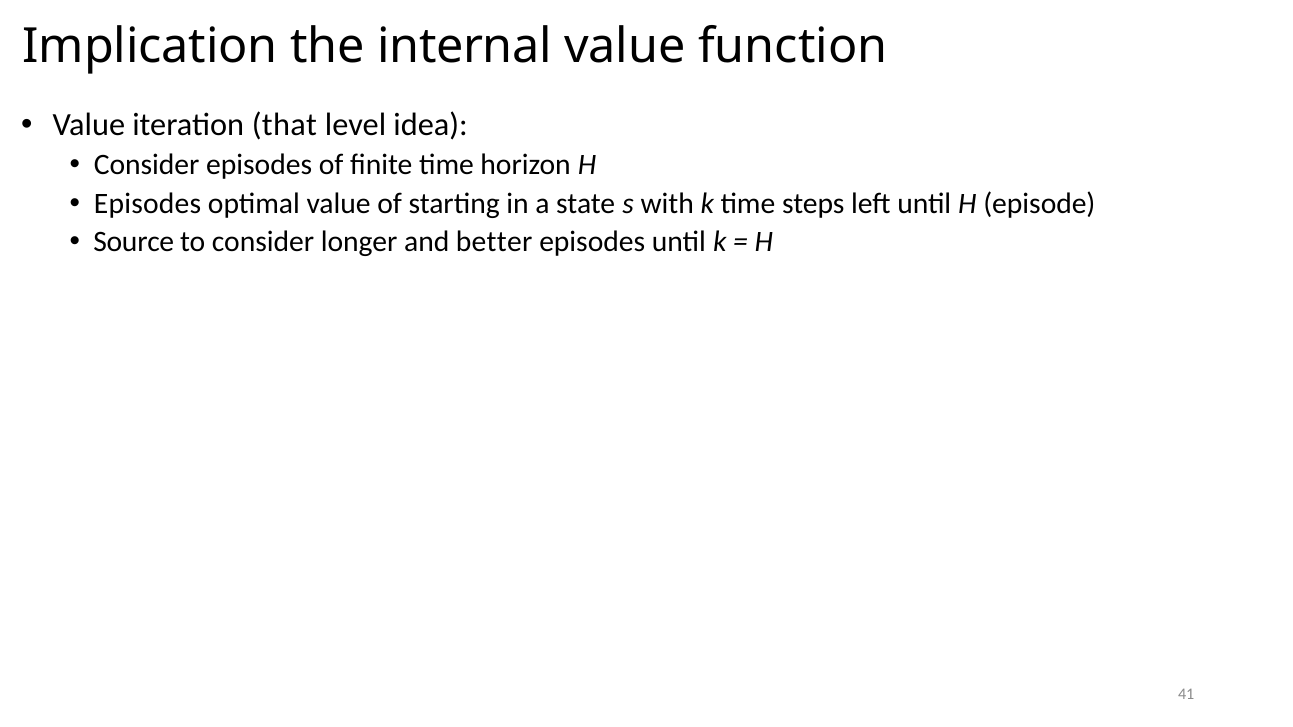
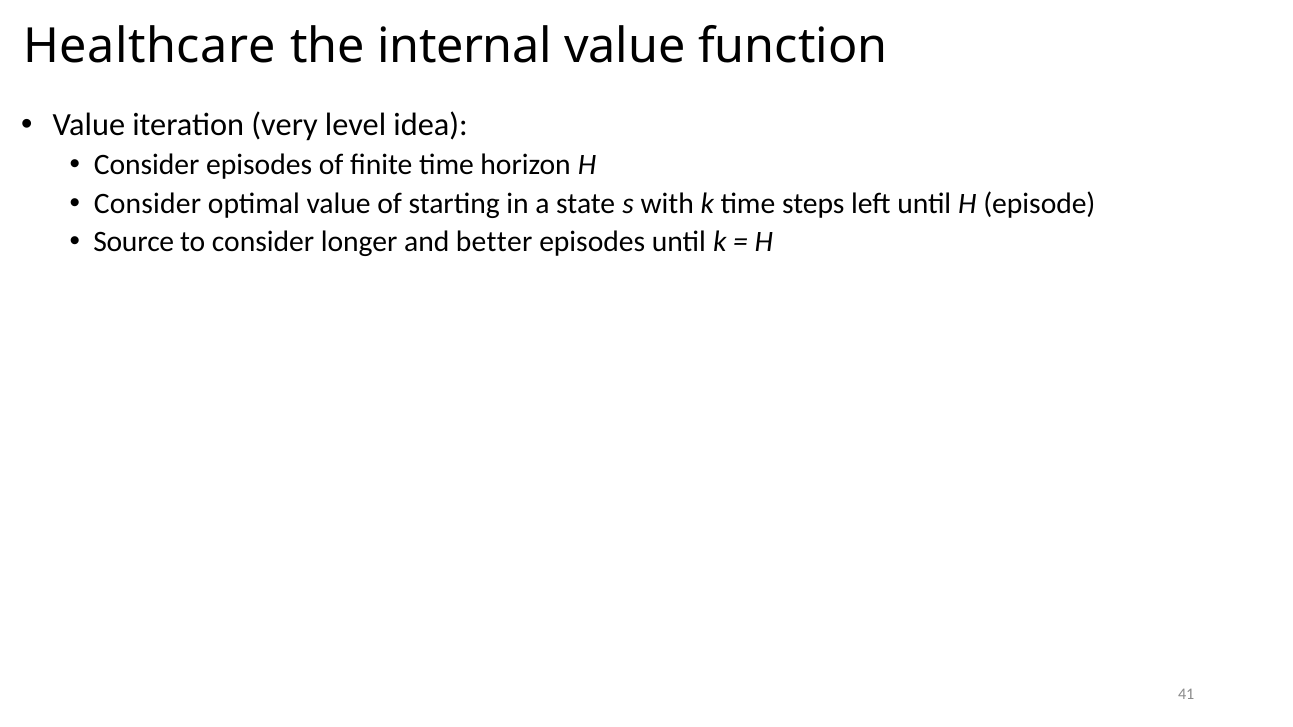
Implication: Implication -> Healthcare
that: that -> very
Episodes at (148, 204): Episodes -> Consider
